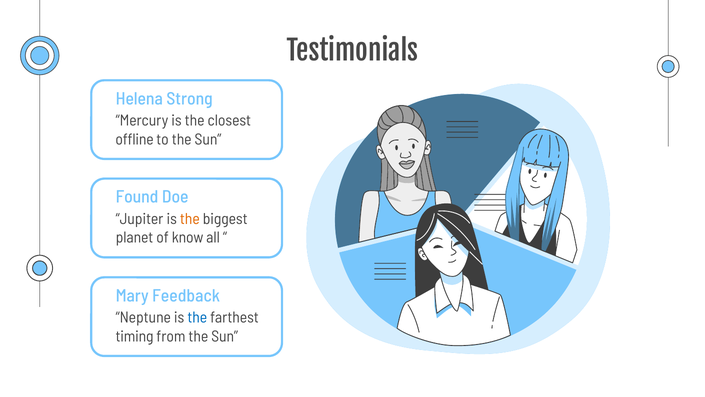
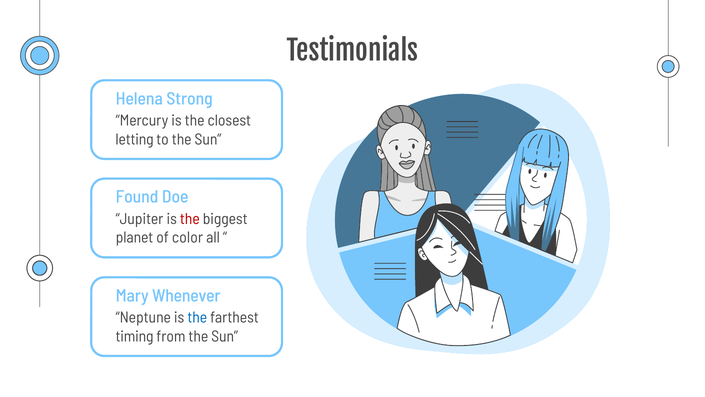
offline: offline -> letting
the at (190, 219) colour: orange -> red
know: know -> color
Feedback: Feedback -> Whenever
